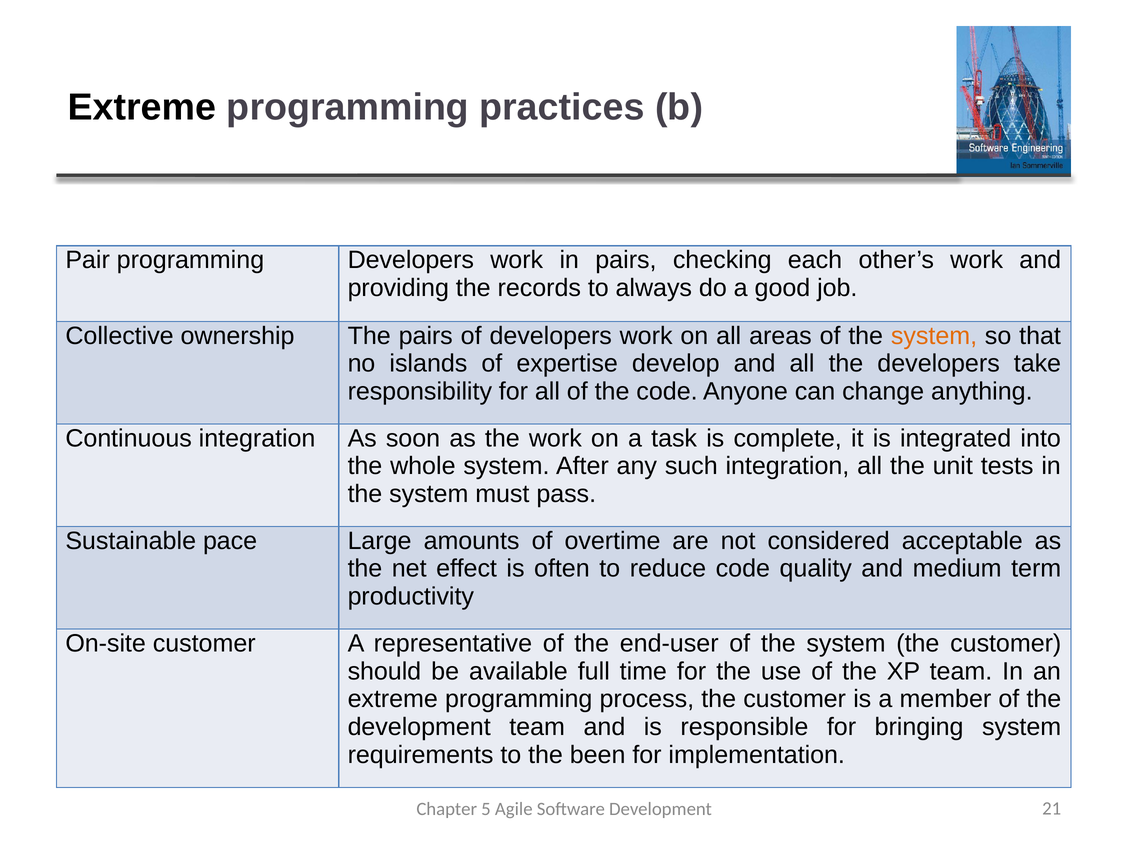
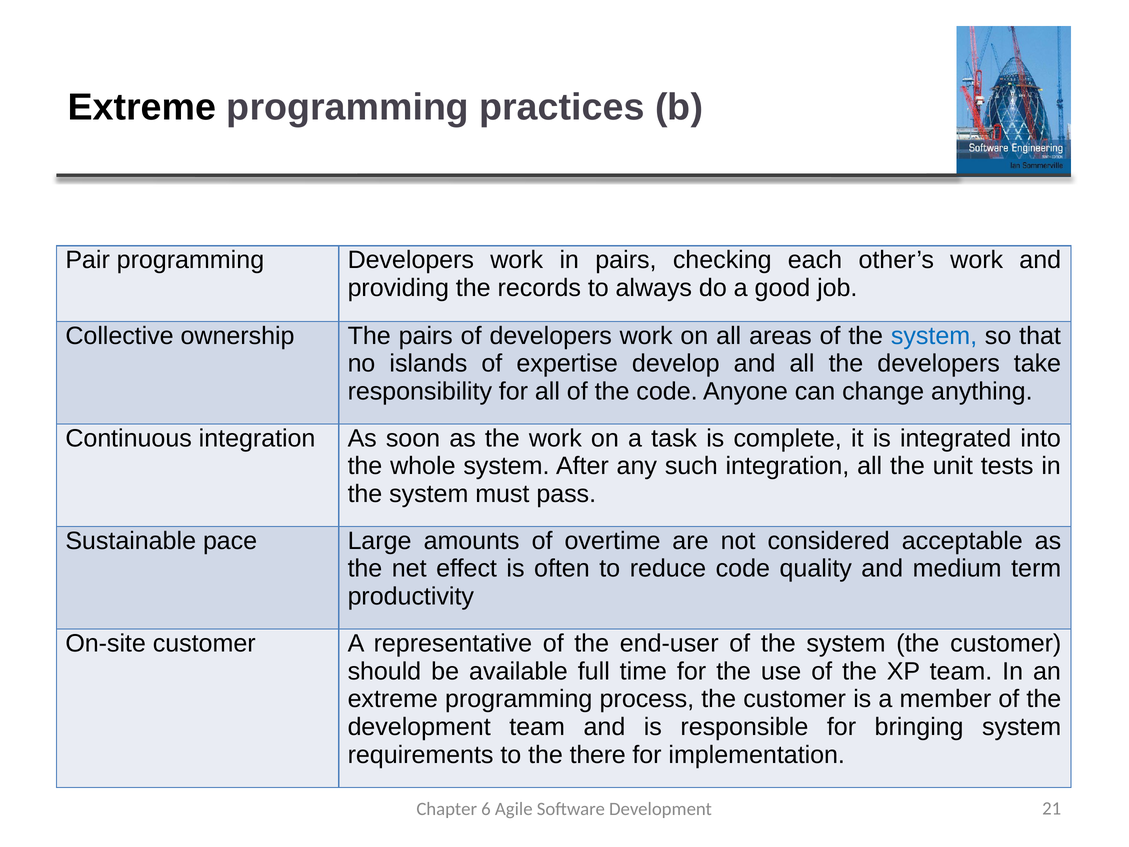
system at (934, 336) colour: orange -> blue
been: been -> there
5: 5 -> 6
